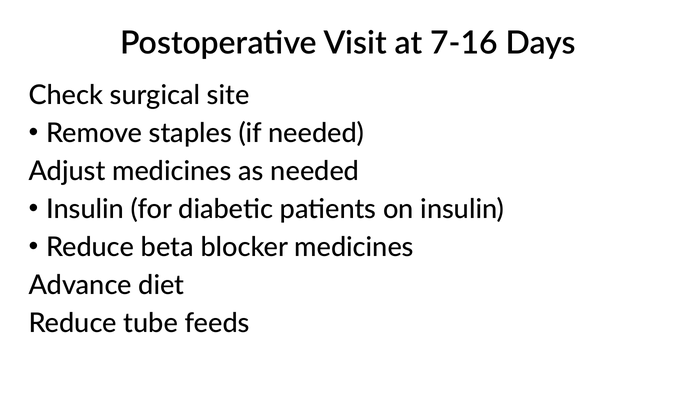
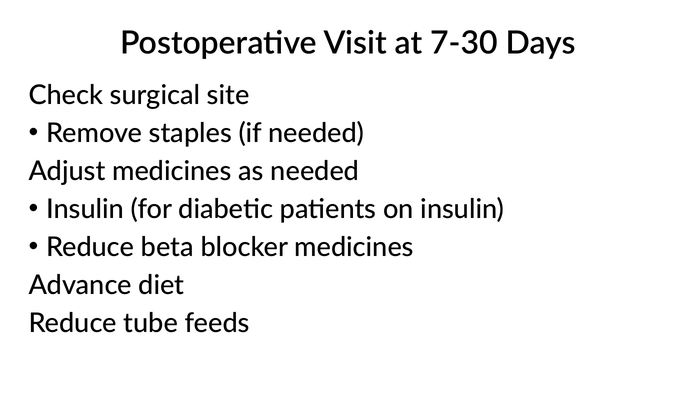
7-16: 7-16 -> 7-30
